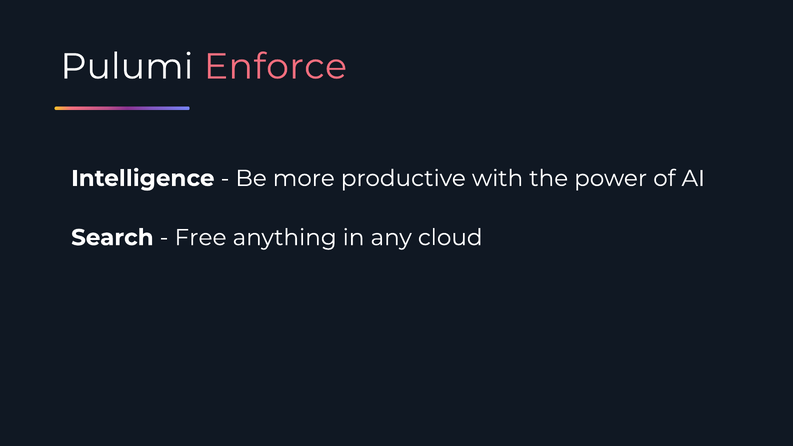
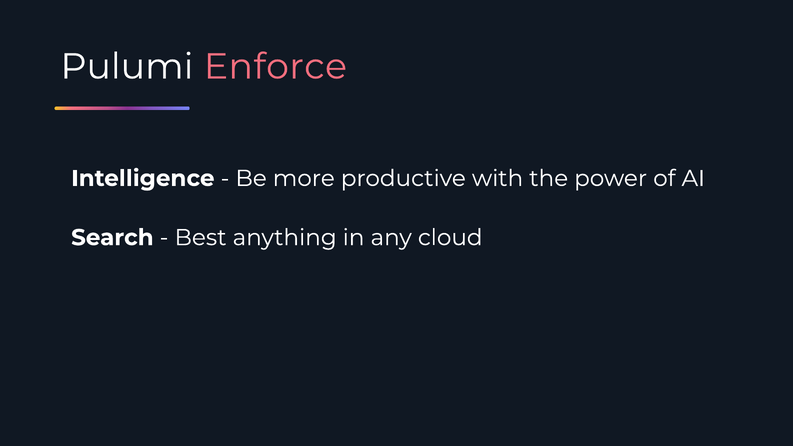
Free: Free -> Best
